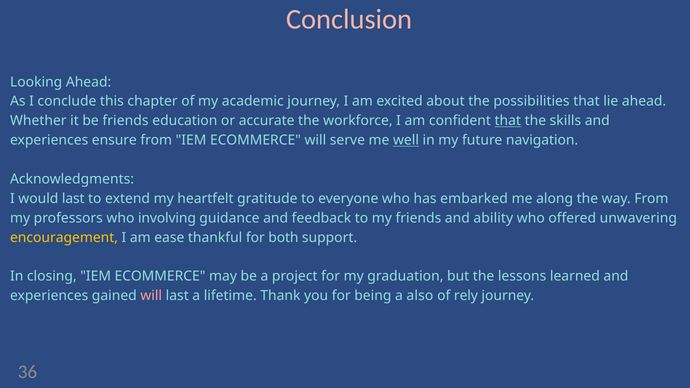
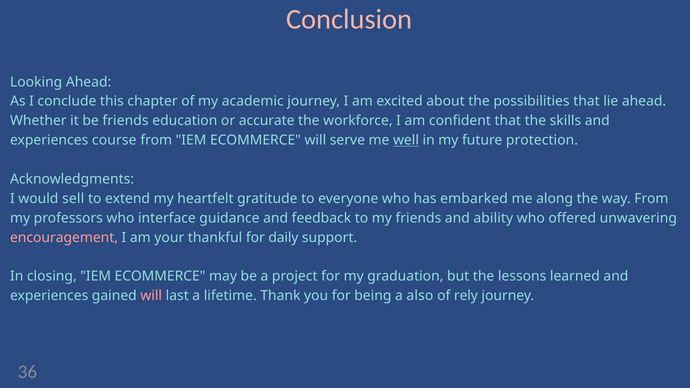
that at (508, 121) underline: present -> none
ensure: ensure -> course
navigation: navigation -> protection
would last: last -> sell
involving: involving -> interface
encouragement colour: yellow -> pink
ease: ease -> your
both: both -> daily
